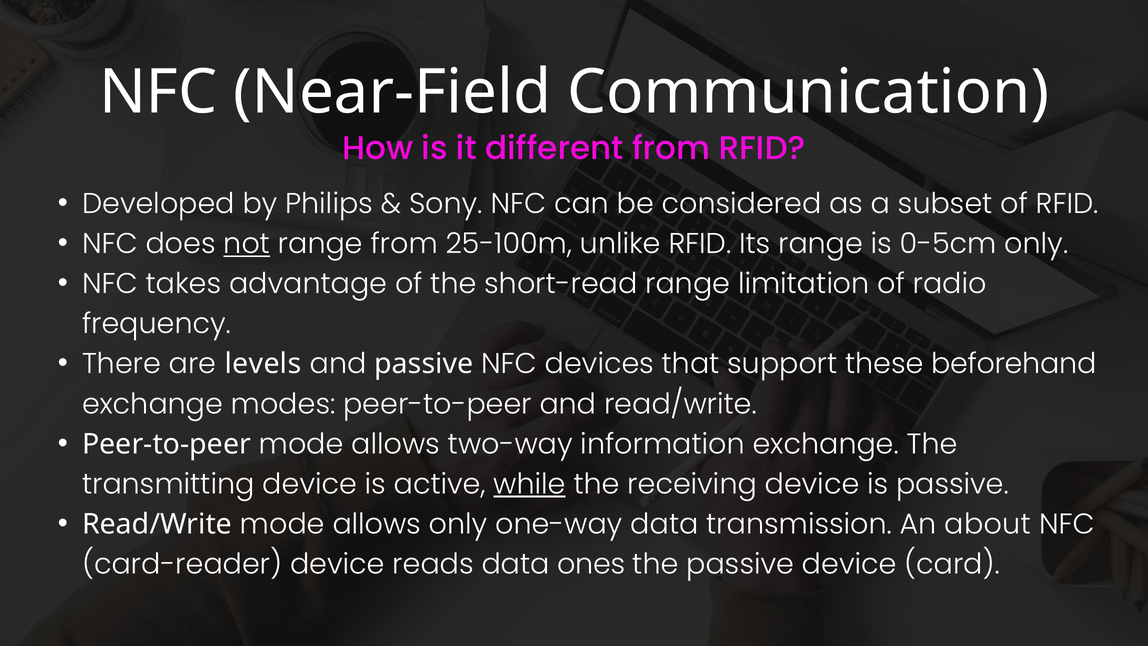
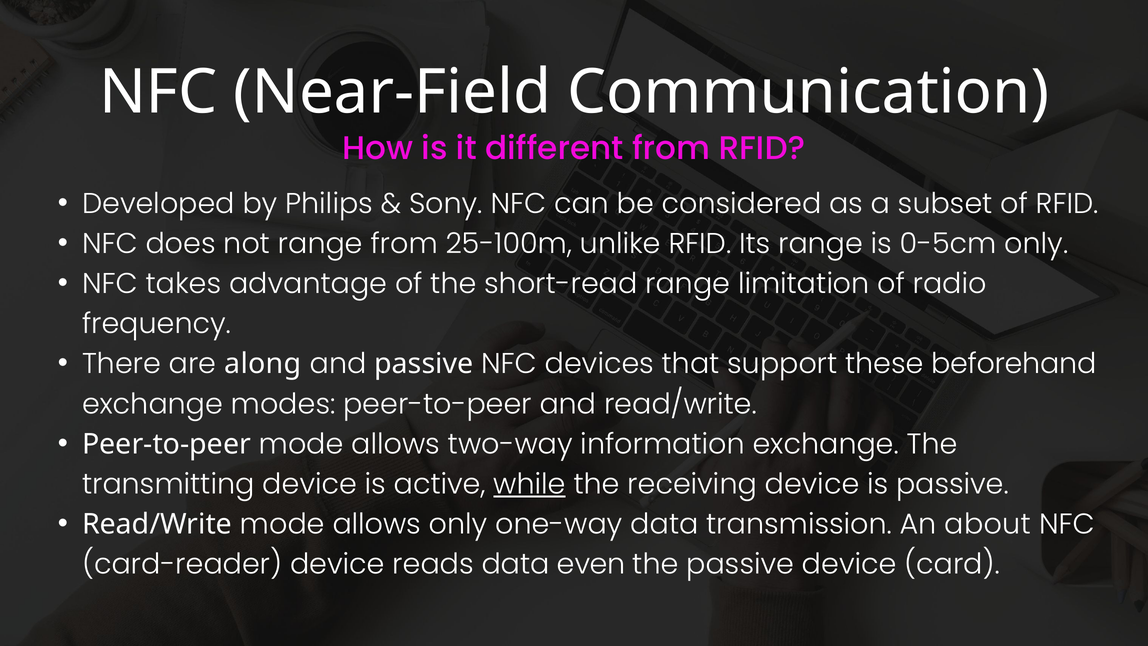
not underline: present -> none
levels: levels -> along
ones: ones -> even
